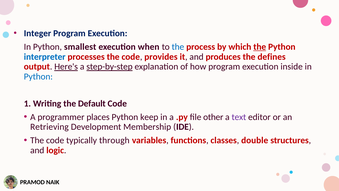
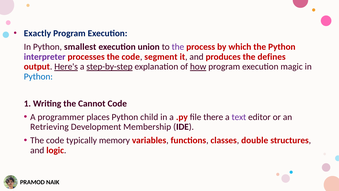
Integer: Integer -> Exactly
when: when -> union
the at (178, 47) colour: blue -> purple
the at (260, 47) underline: present -> none
interpreter colour: blue -> purple
provides: provides -> segment
how underline: none -> present
inside: inside -> magic
Default: Default -> Cannot
keep: keep -> child
other: other -> there
through: through -> memory
